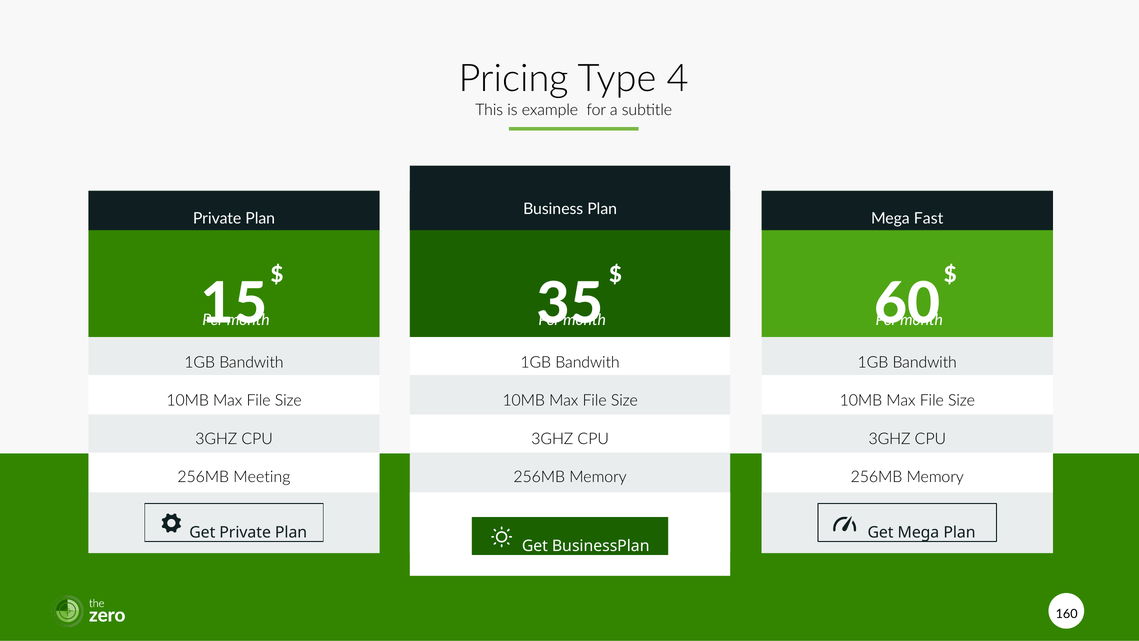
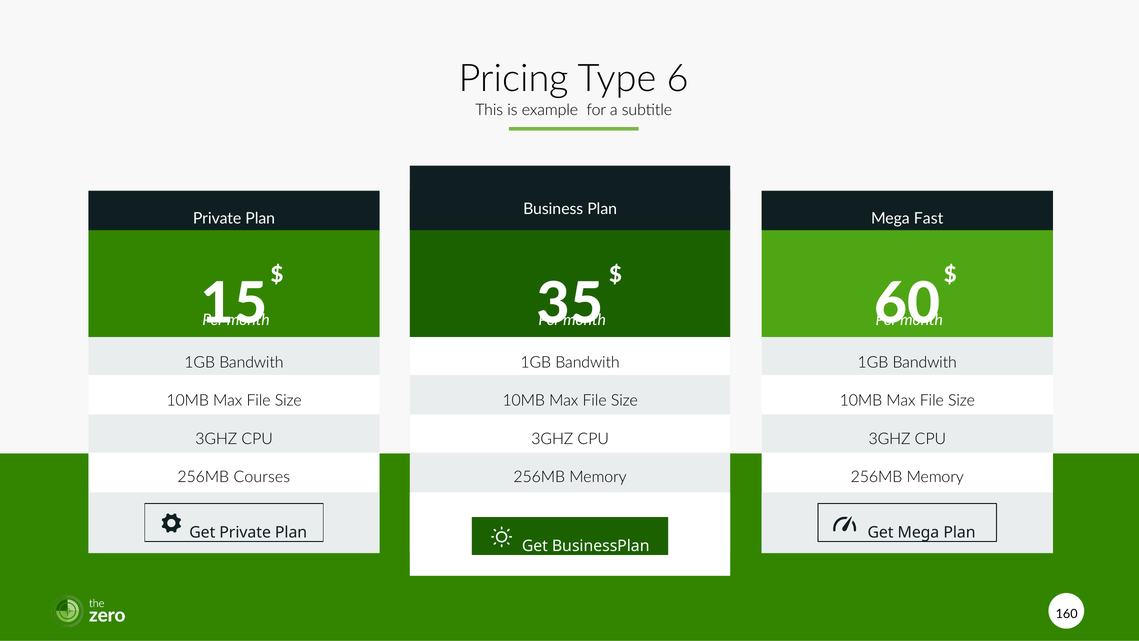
4: 4 -> 6
Meeting: Meeting -> Courses
